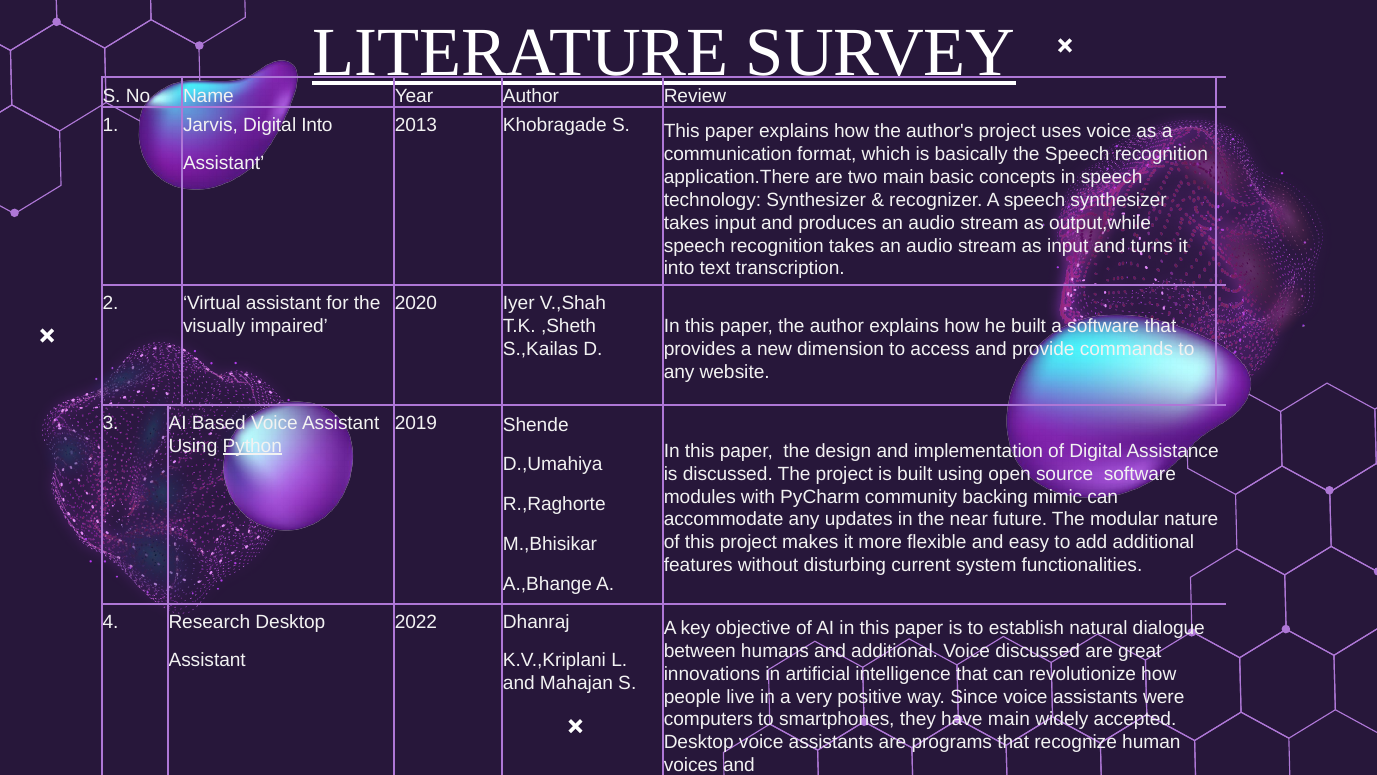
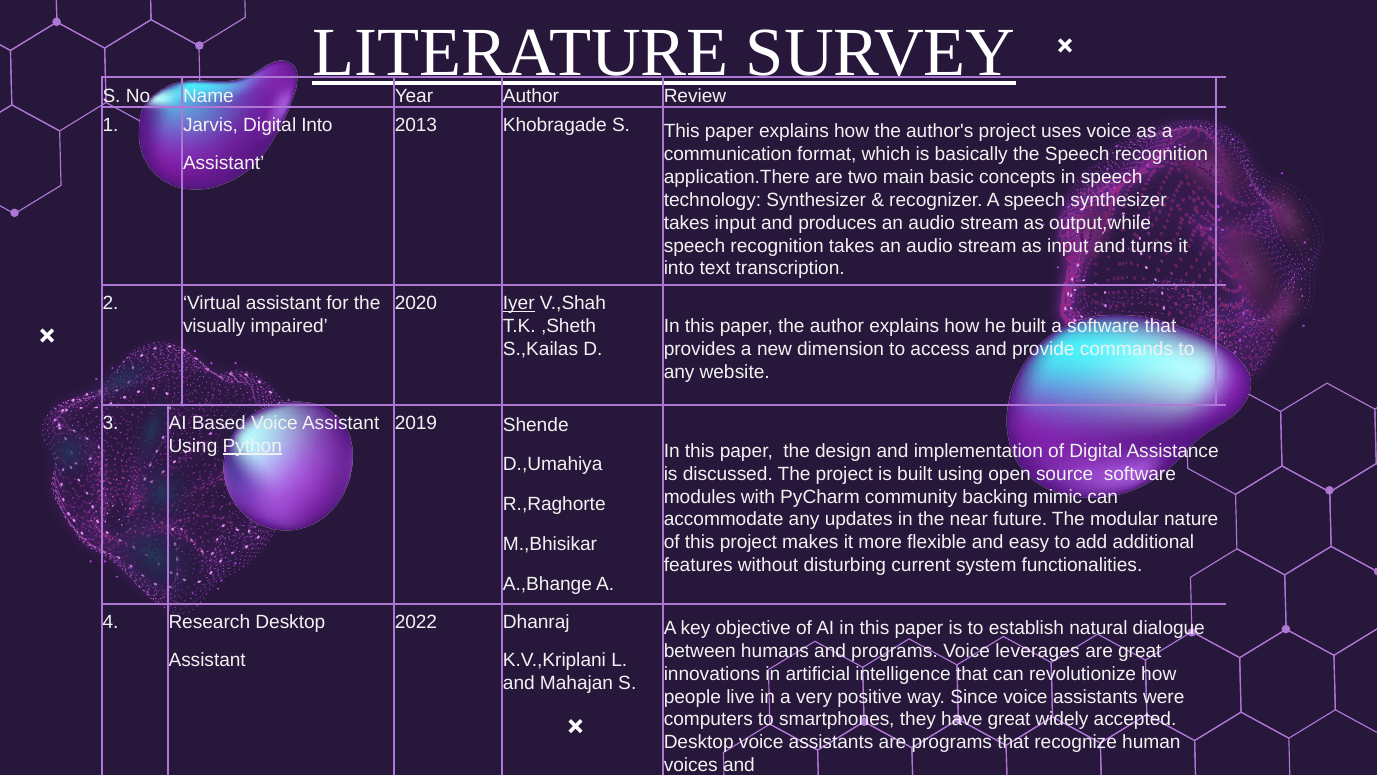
Iyer underline: none -> present
and additional: additional -> programs
Voice discussed: discussed -> leverages
have main: main -> great
